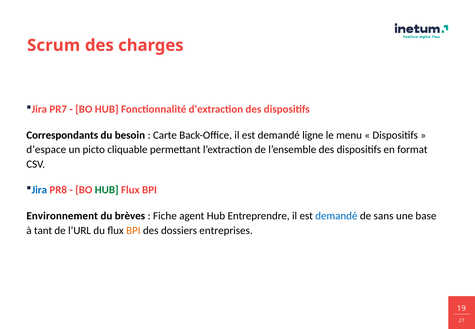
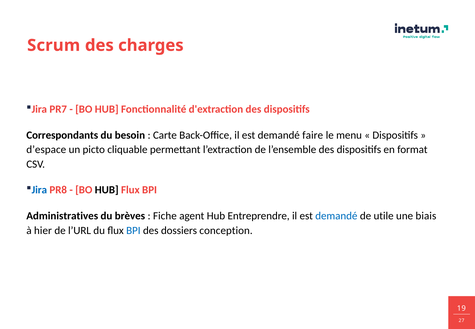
ligne: ligne -> faire
HUB at (107, 190) colour: green -> black
Environnement: Environnement -> Administratives
sans: sans -> utile
base: base -> biais
tant: tant -> hier
BPI at (133, 230) colour: orange -> blue
entreprises: entreprises -> conception
